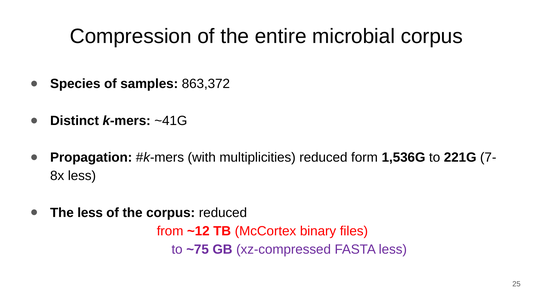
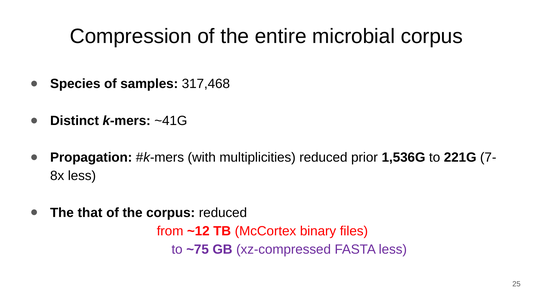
863,372: 863,372 -> 317,468
form: form -> prior
The less: less -> that
